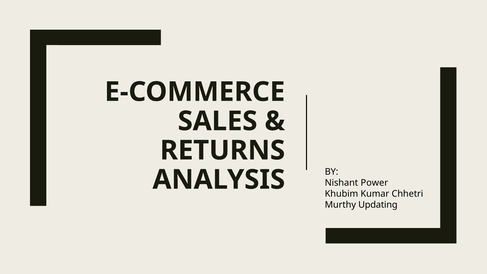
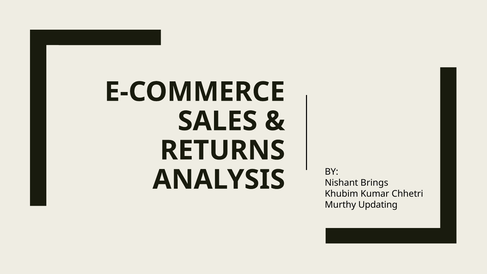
Power: Power -> Brings
